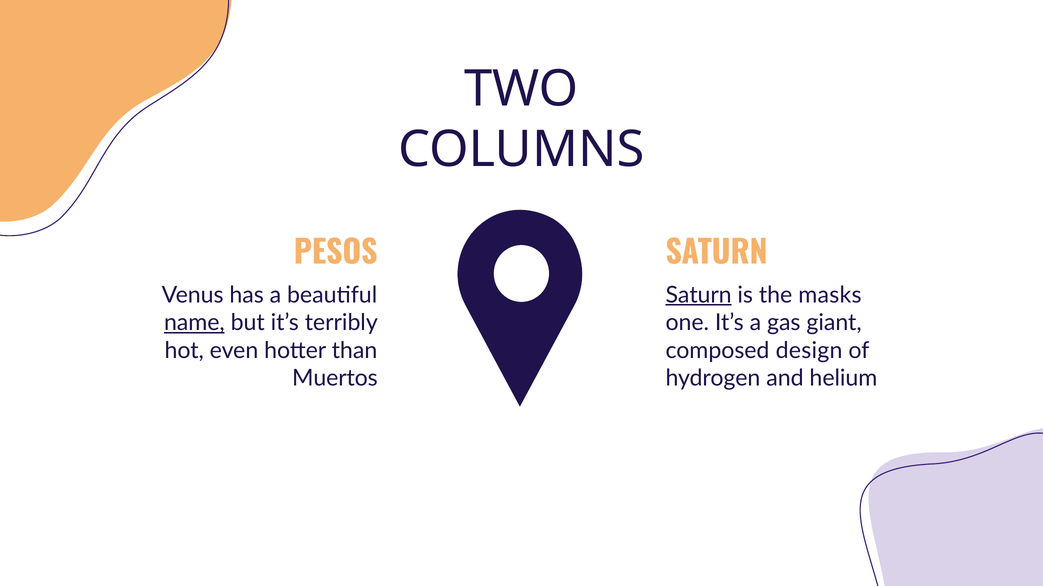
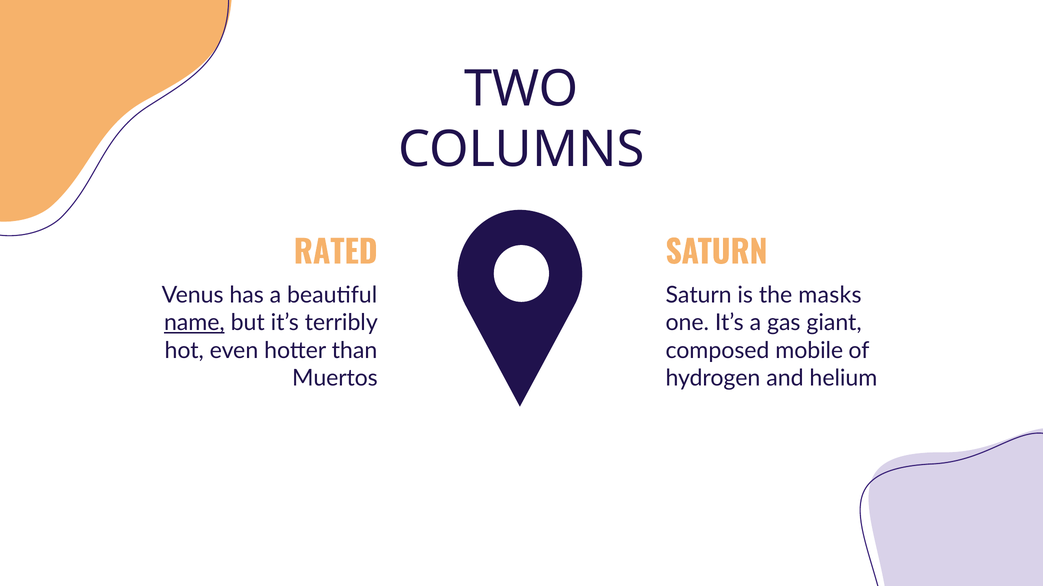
PESOS: PESOS -> RATED
Saturn at (699, 295) underline: present -> none
design: design -> mobile
